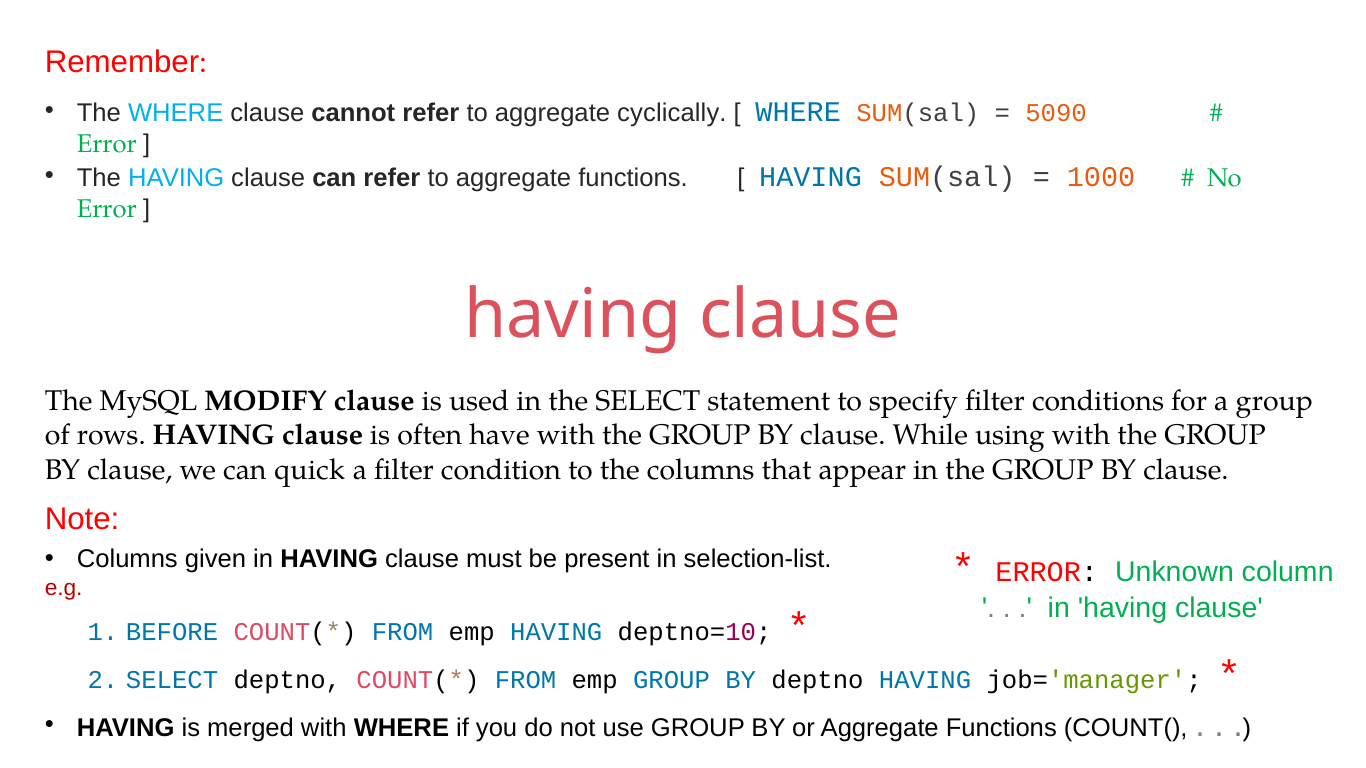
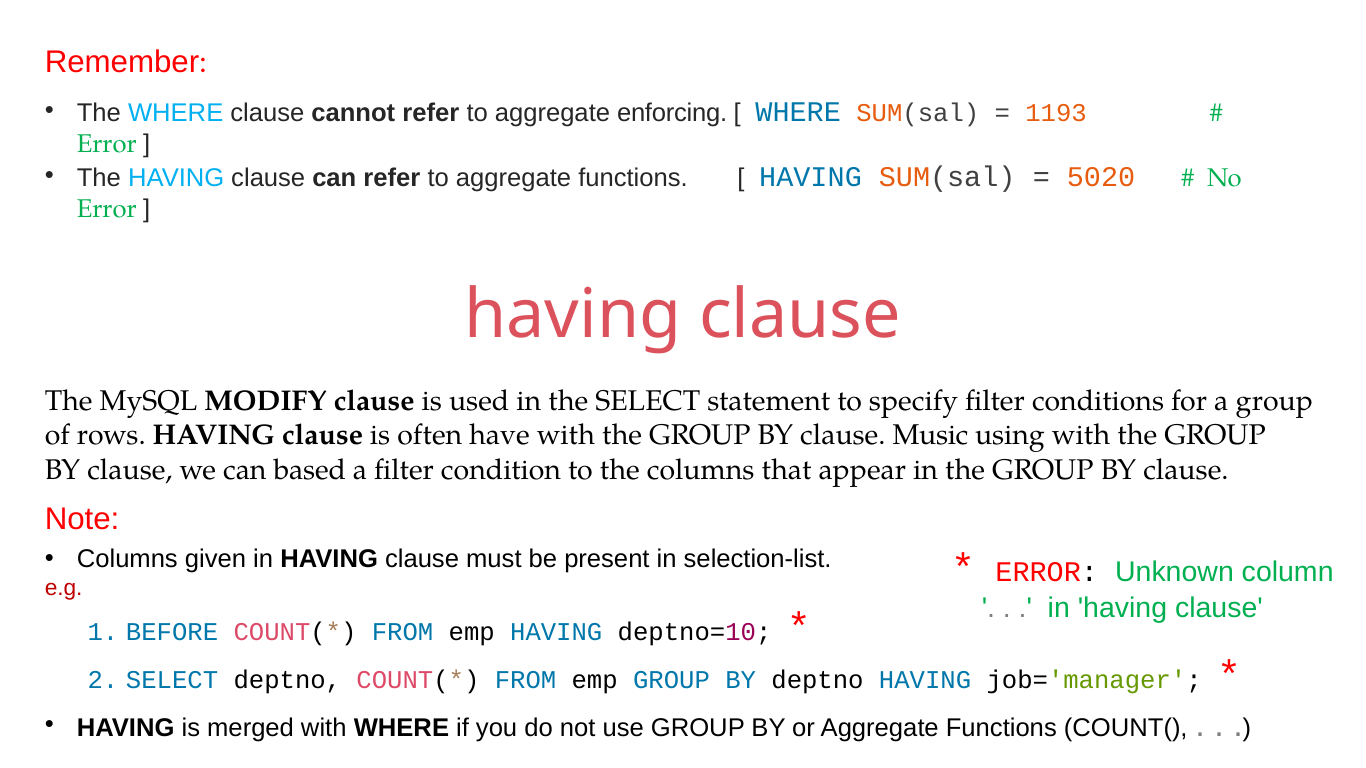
cyclically: cyclically -> enforcing
5090: 5090 -> 1193
1000: 1000 -> 5020
While: While -> Music
quick: quick -> based
